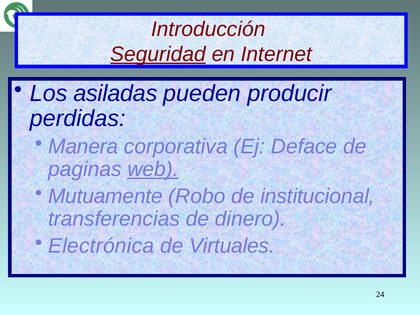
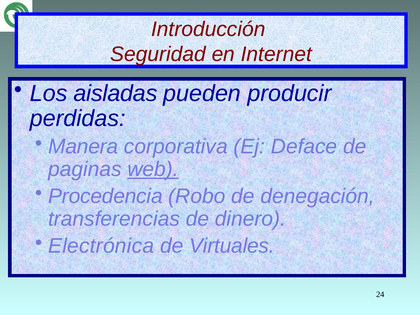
Seguridad underline: present -> none
asiladas: asiladas -> aisladas
Mutuamente: Mutuamente -> Procedencia
institucional: institucional -> denegación
